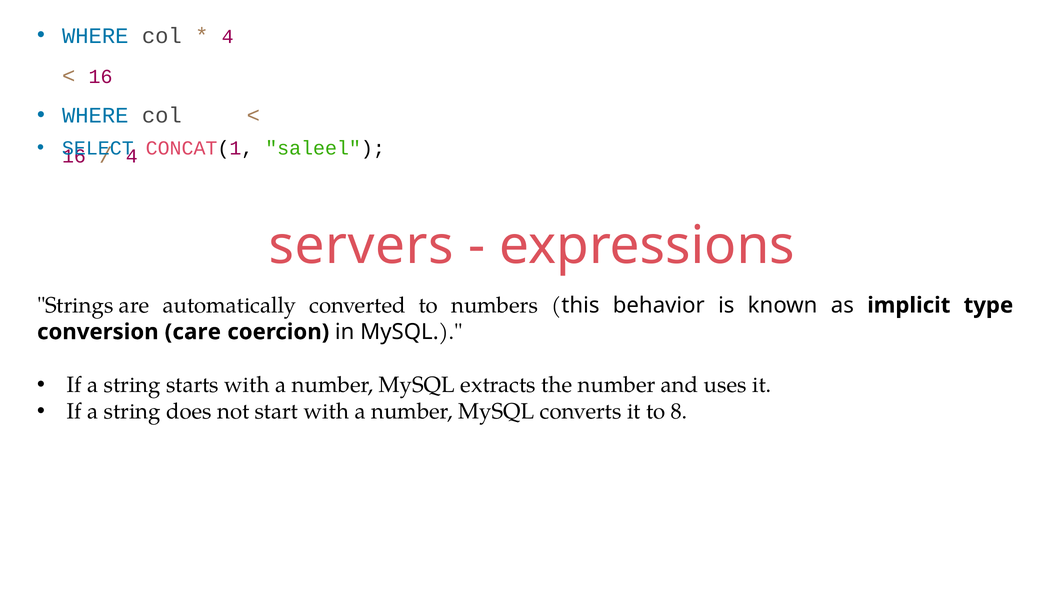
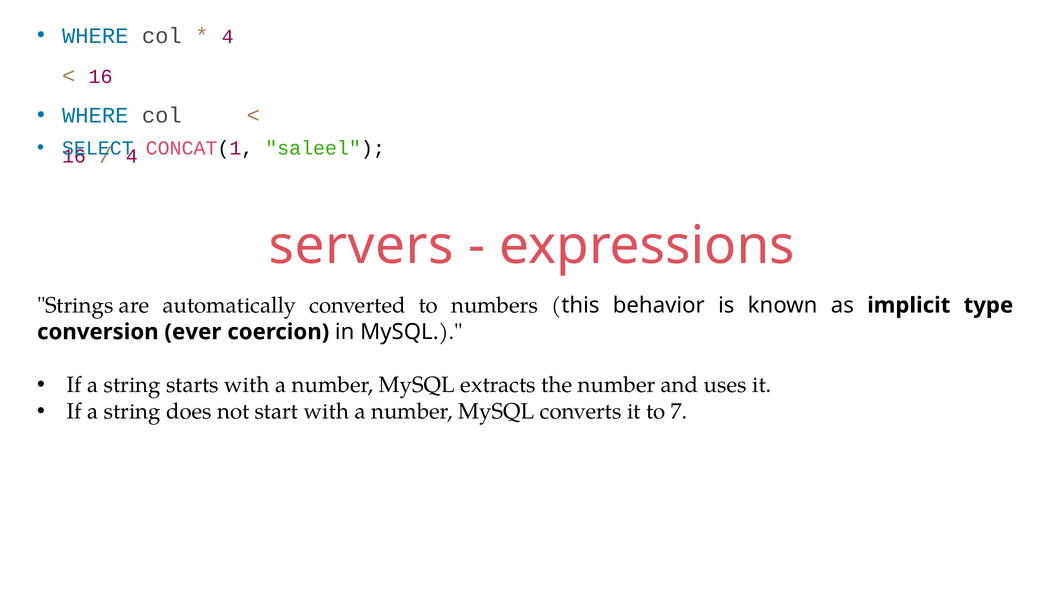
care: care -> ever
8: 8 -> 7
